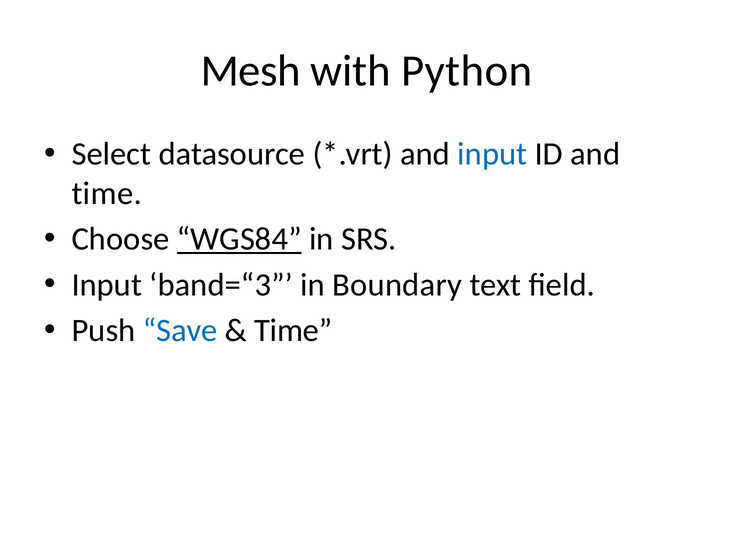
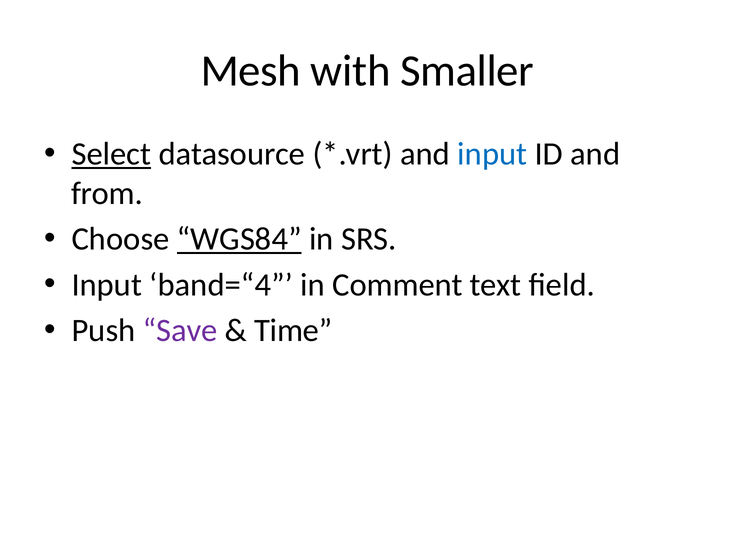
Python: Python -> Smaller
Select underline: none -> present
time at (107, 193): time -> from
band=“3: band=“3 -> band=“4
Boundary: Boundary -> Comment
Save colour: blue -> purple
